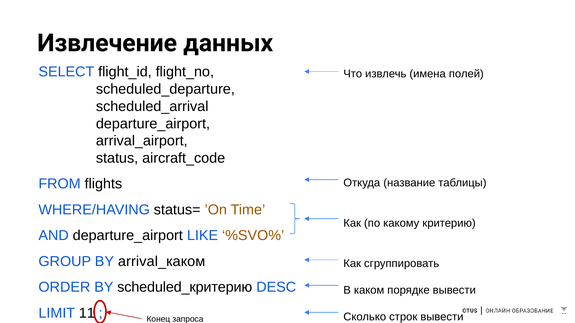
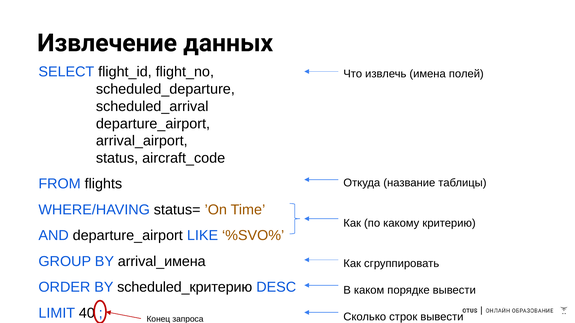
arrival_каком: arrival_каком -> arrival_имена
11: 11 -> 40
